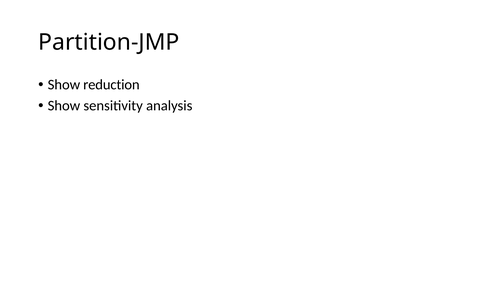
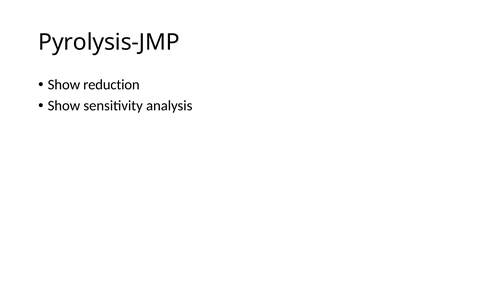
Partition-JMP: Partition-JMP -> Pyrolysis-JMP
